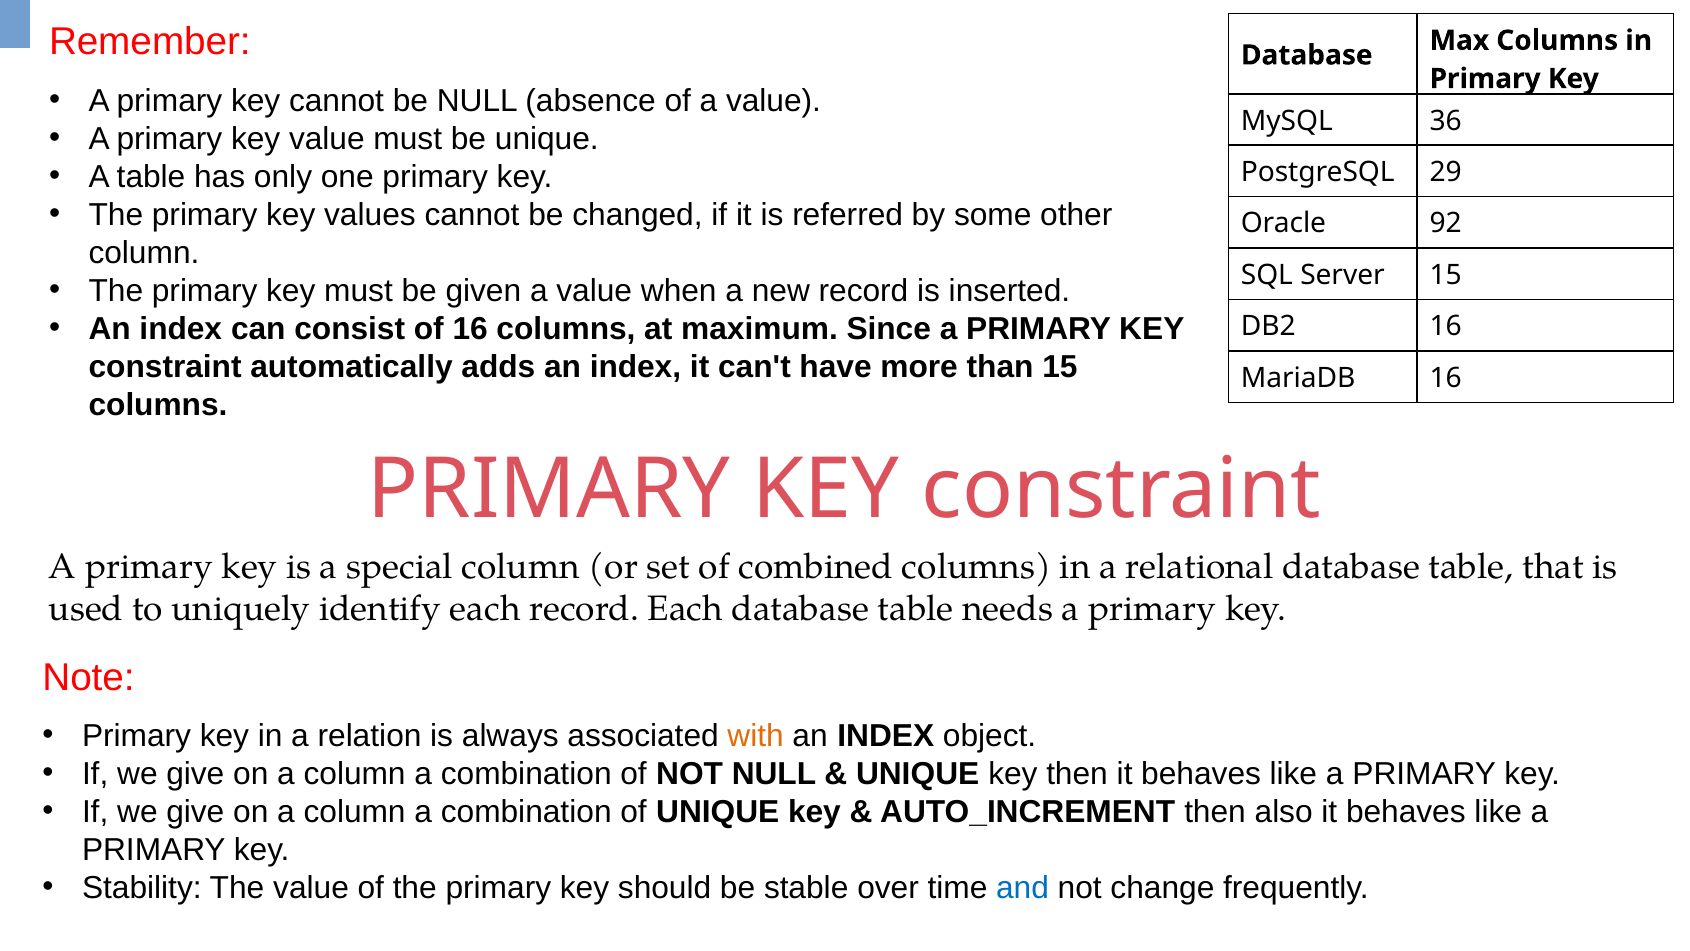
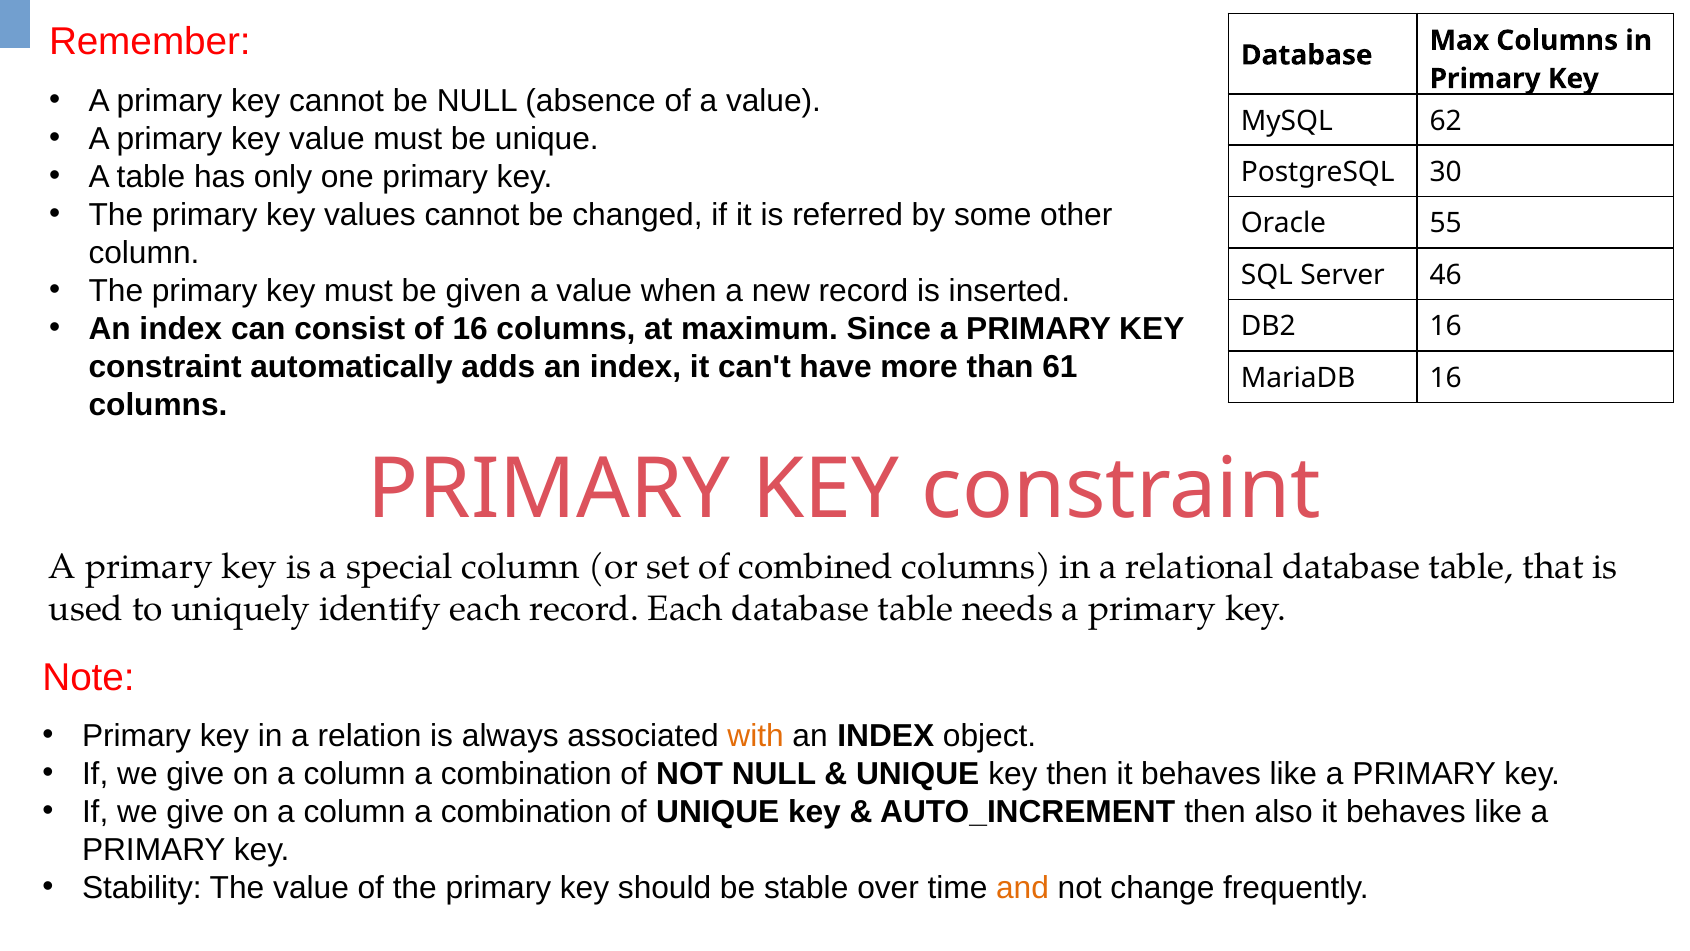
36: 36 -> 62
29: 29 -> 30
92: 92 -> 55
Server 15: 15 -> 46
than 15: 15 -> 61
and colour: blue -> orange
